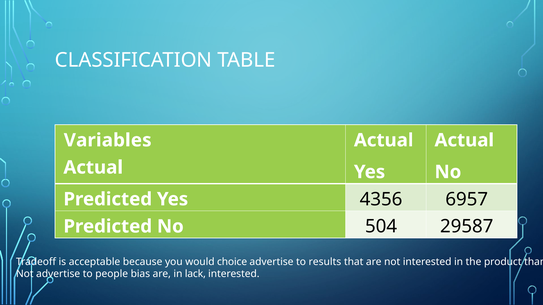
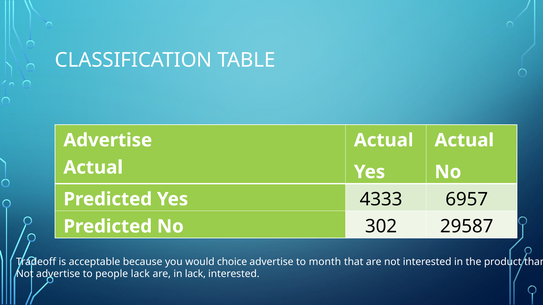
Variables at (108, 140): Variables -> Advertise
4356: 4356 -> 4333
504: 504 -> 302
results: results -> month
people bias: bias -> lack
